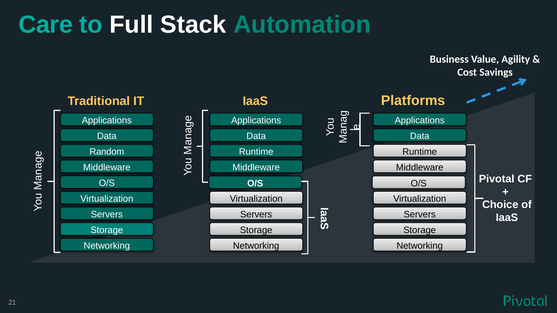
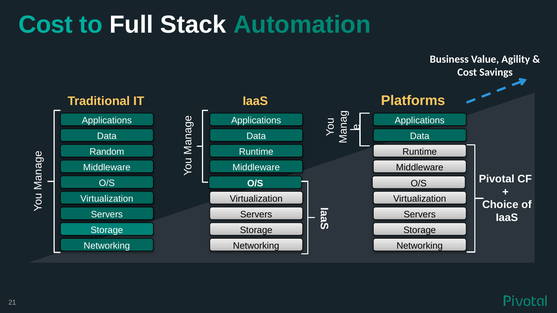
Care at (46, 25): Care -> Cost
